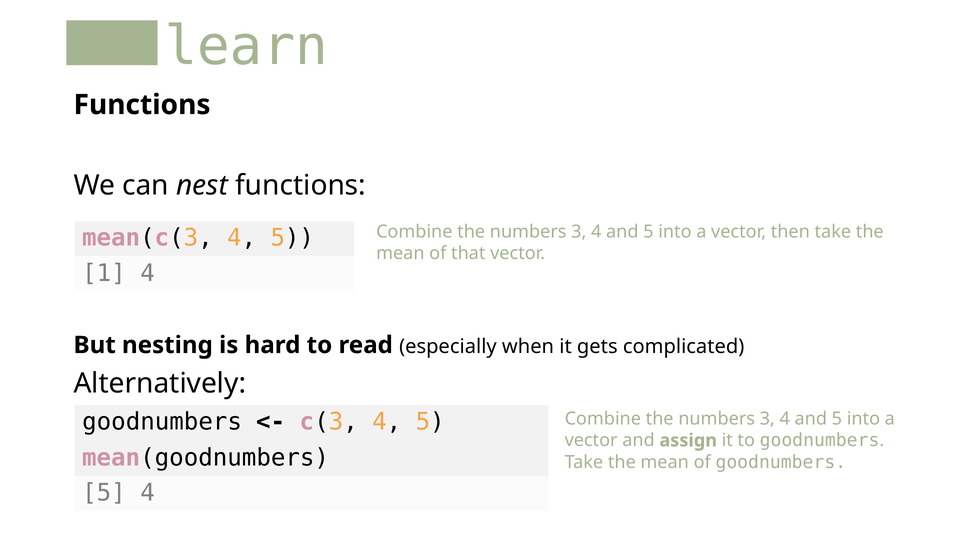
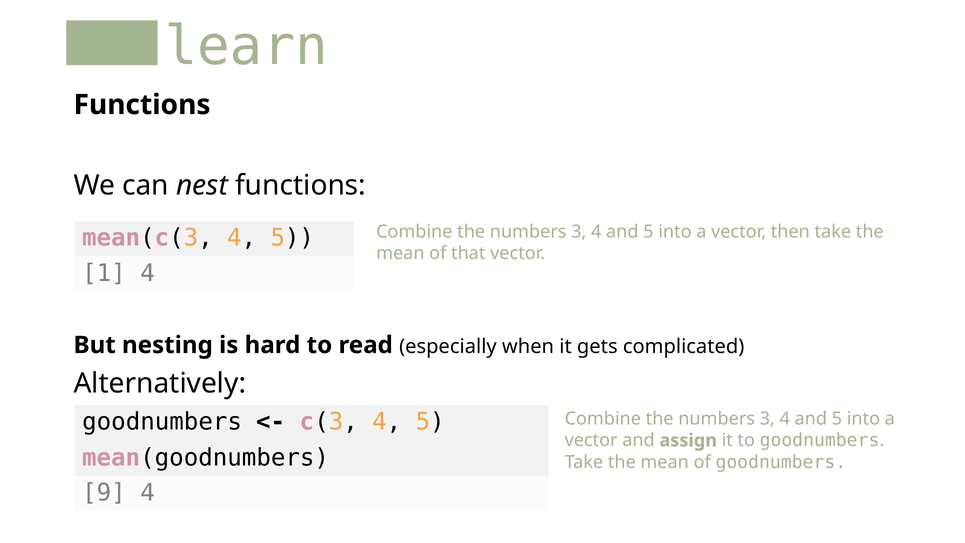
5 at (104, 493): 5 -> 9
